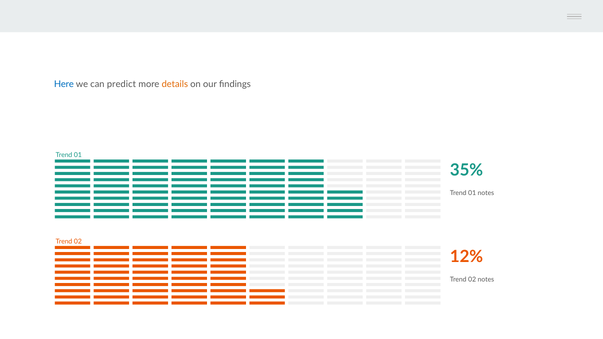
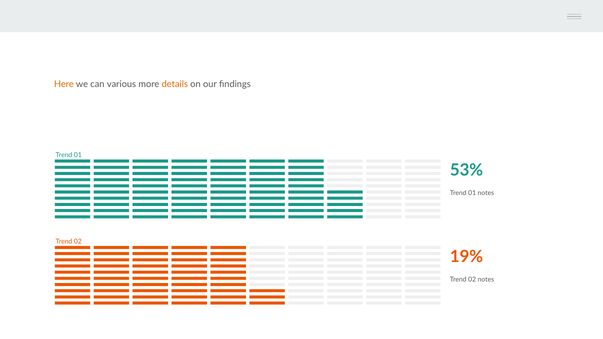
Here colour: blue -> orange
predict: predict -> various
35%: 35% -> 53%
12%: 12% -> 19%
